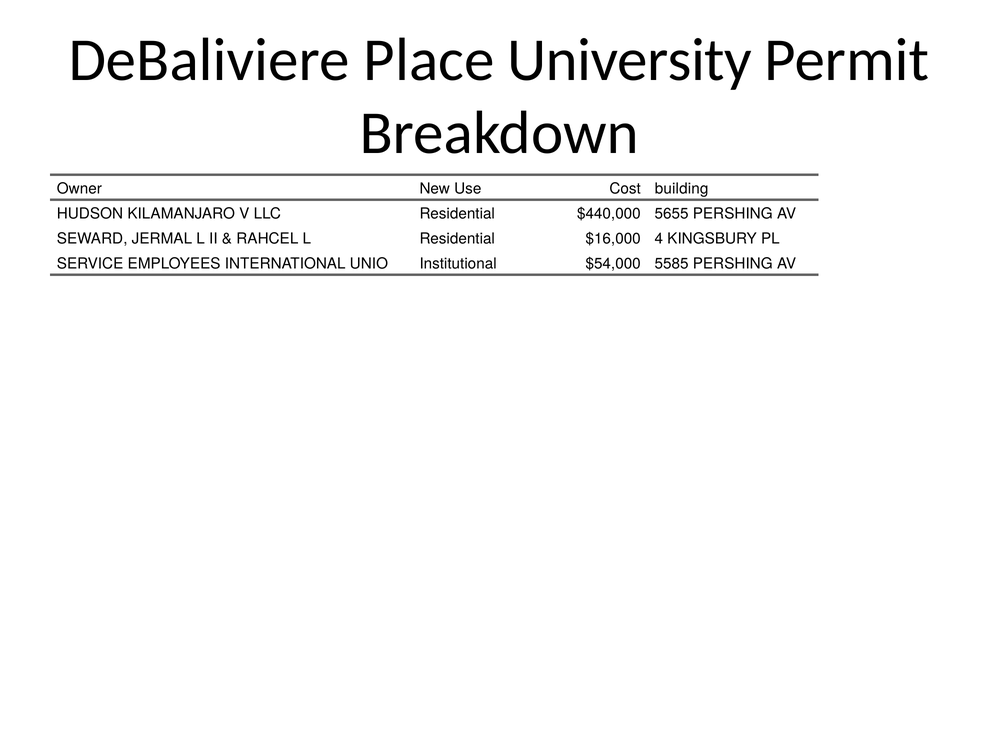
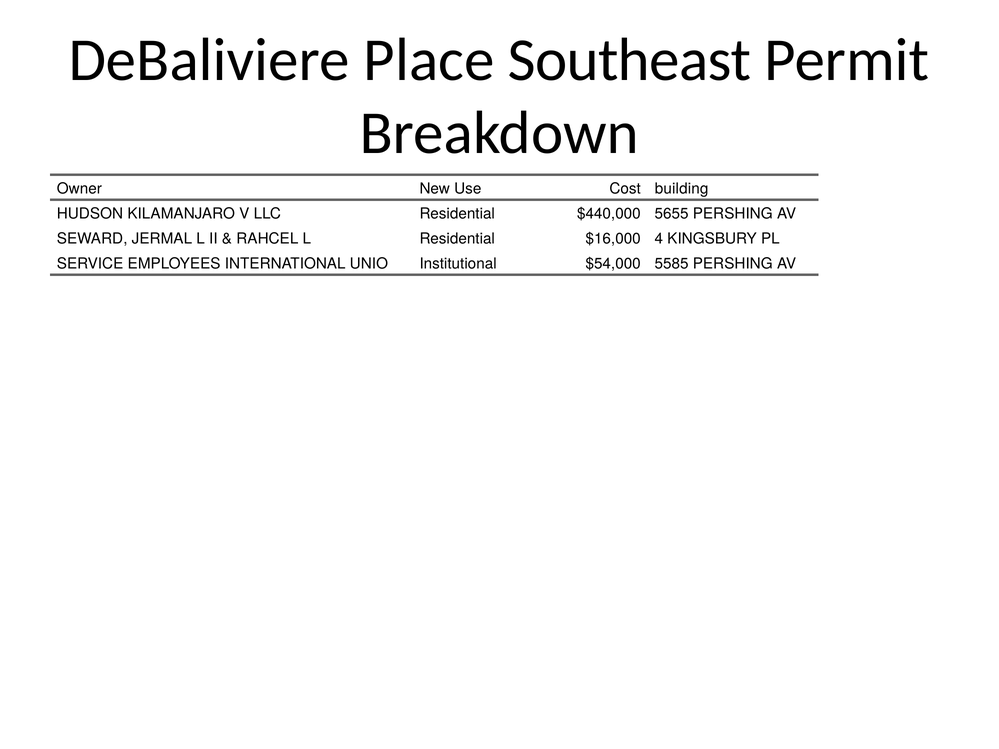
University: University -> Southeast
